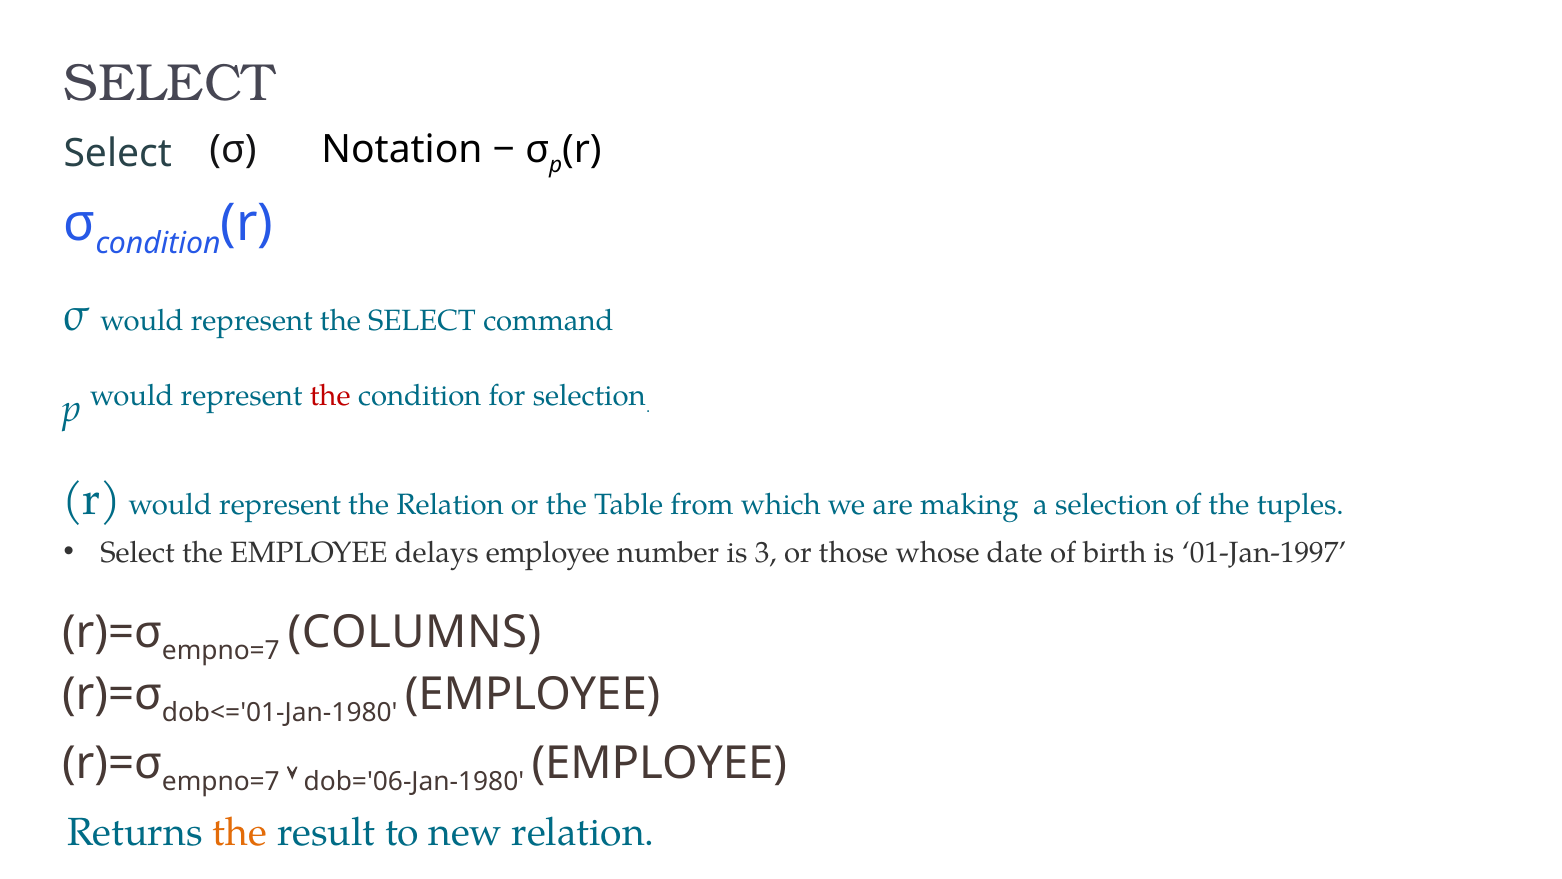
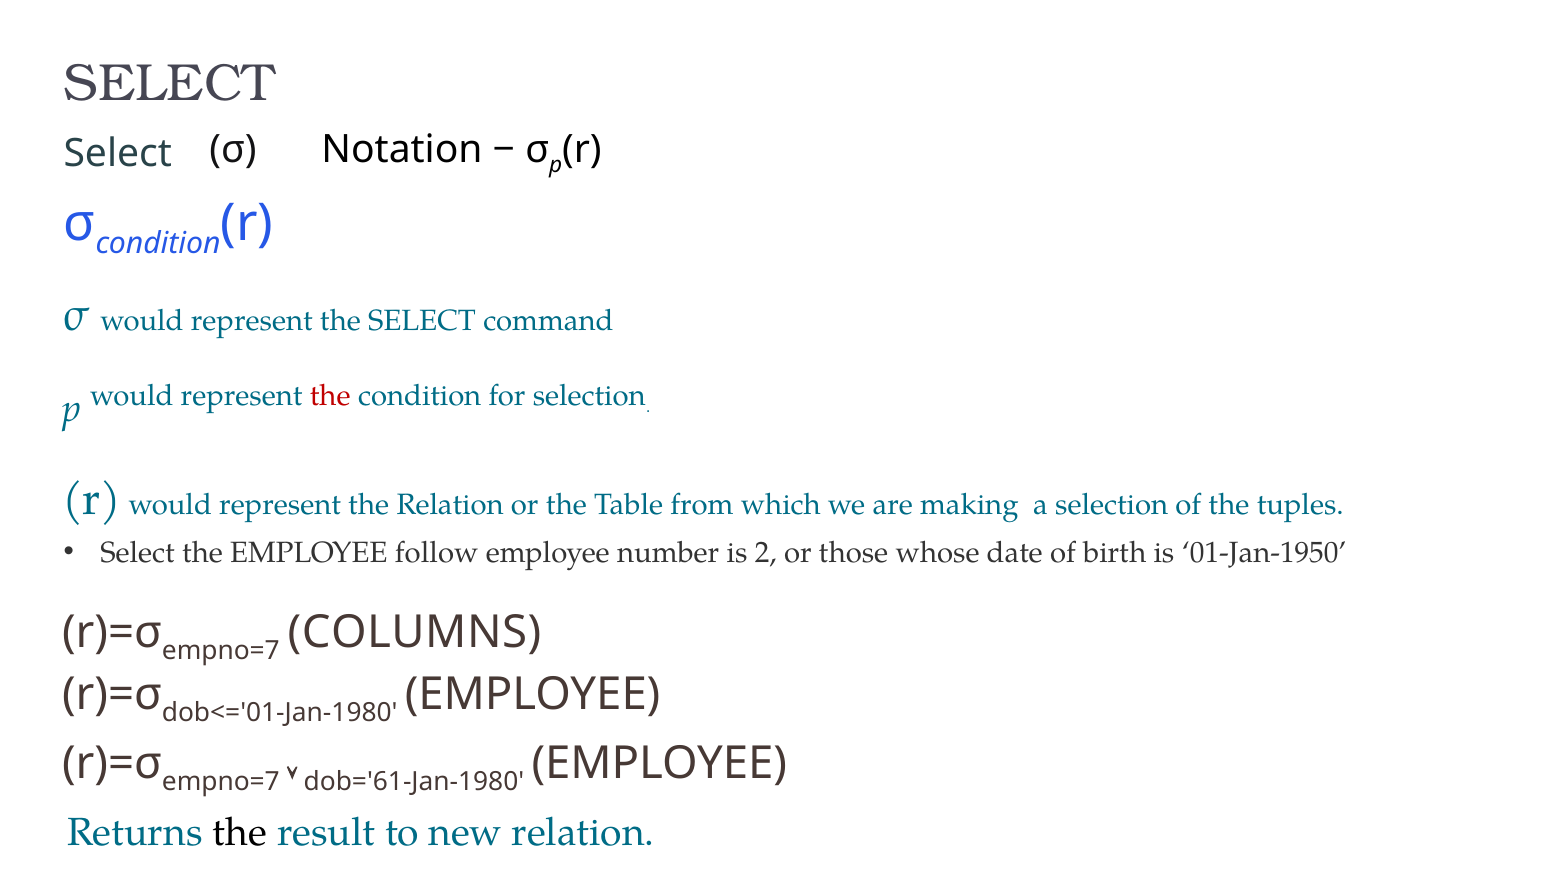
delays: delays -> follow
3: 3 -> 2
01-Jan-1997: 01-Jan-1997 -> 01-Jan-1950
dob='06-Jan-1980: dob='06-Jan-1980 -> dob='61-Jan-1980
the at (240, 832) colour: orange -> black
